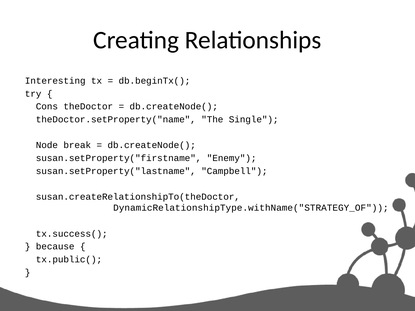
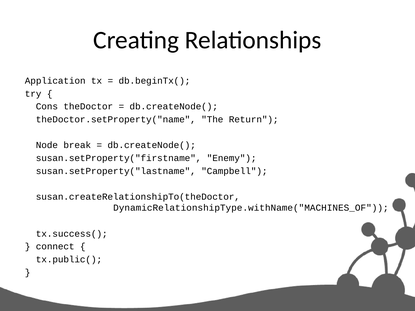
Interesting: Interesting -> Application
Single: Single -> Return
DynamicRelationshipType.withName("STRATEGY_OF: DynamicRelationshipType.withName("STRATEGY_OF -> DynamicRelationshipType.withName("MACHINES_OF
because: because -> connect
